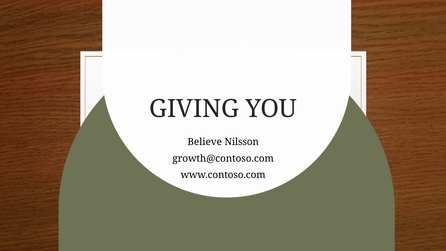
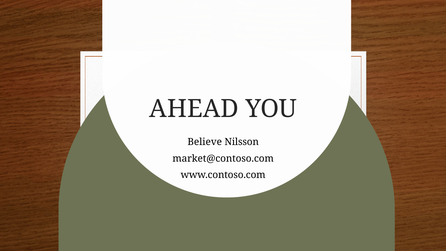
GIVING: GIVING -> AHEAD
growth@contoso.com: growth@contoso.com -> market@contoso.com
